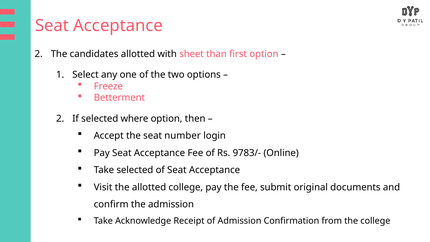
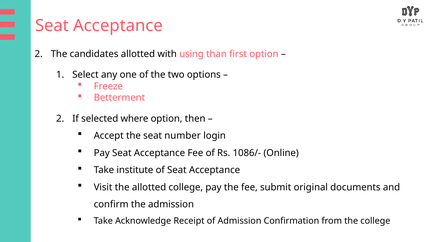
sheet: sheet -> using
9783/-: 9783/- -> 1086/-
Take selected: selected -> institute
